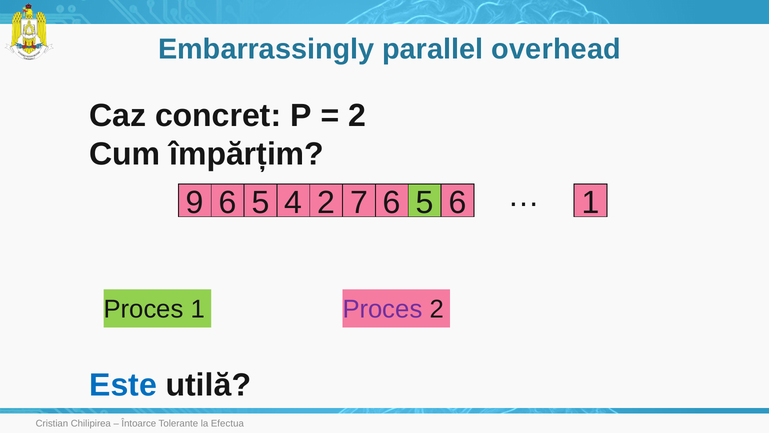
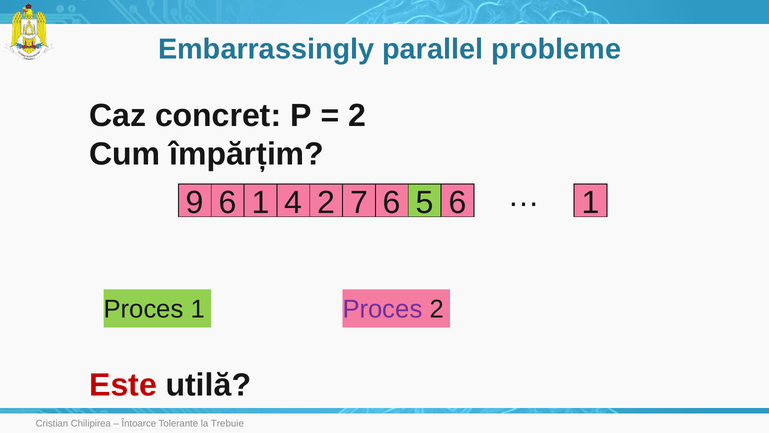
overhead: overhead -> probleme
9 6 5: 5 -> 1
Este colour: blue -> red
Efectua: Efectua -> Trebuie
